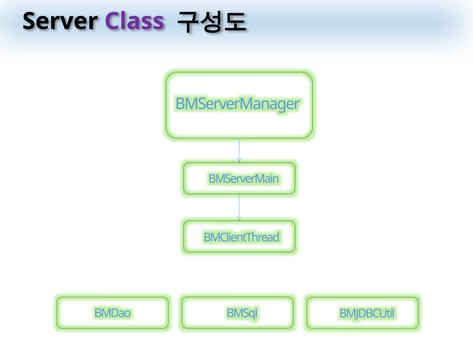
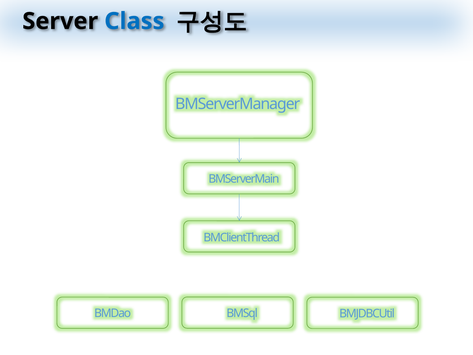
Class colour: purple -> blue
